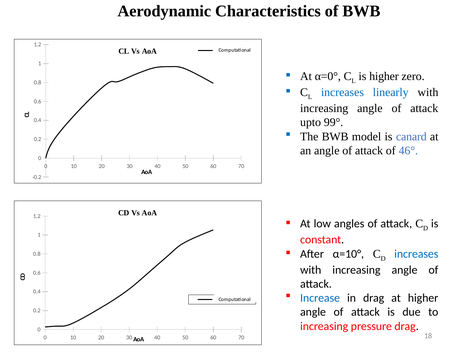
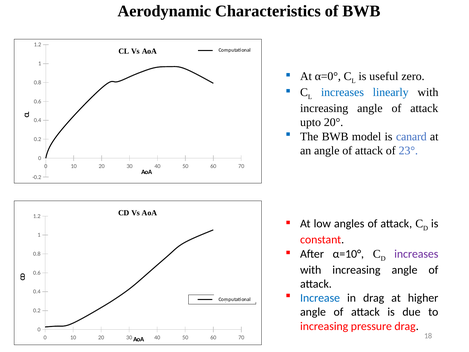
is higher: higher -> useful
99°: 99° -> 20°
46°: 46° -> 23°
increases at (416, 254) colour: blue -> purple
